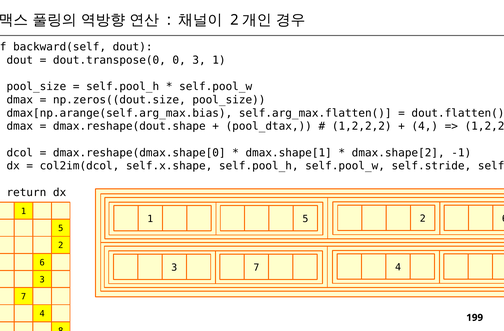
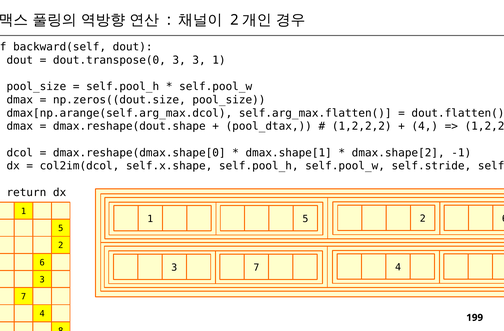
dout.transpose(0 0: 0 -> 3
dmax[np.arange(self.arg_max.bias: dmax[np.arange(self.arg_max.bias -> dmax[np.arange(self.arg_max.dcol
